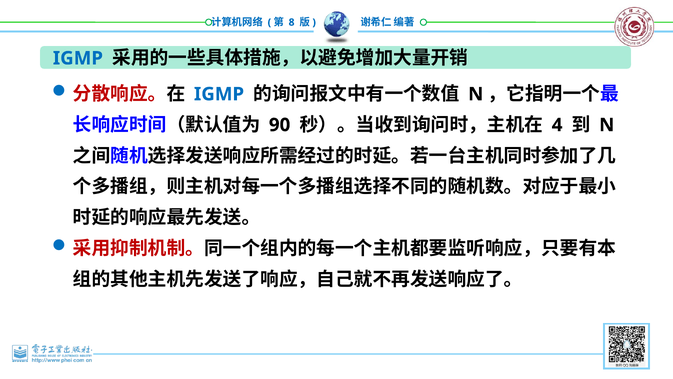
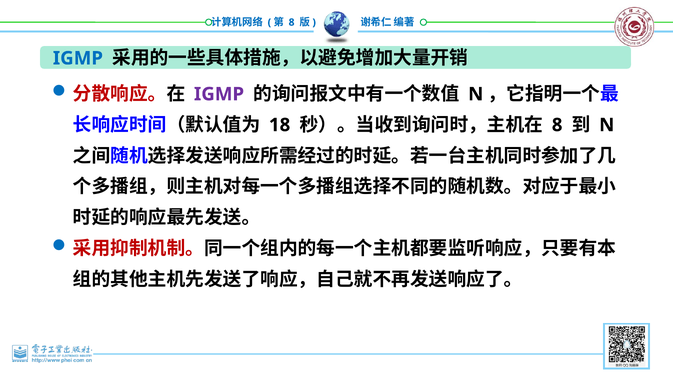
IGMP at (219, 94) colour: blue -> purple
90: 90 -> 18
4 at (557, 125): 4 -> 8
